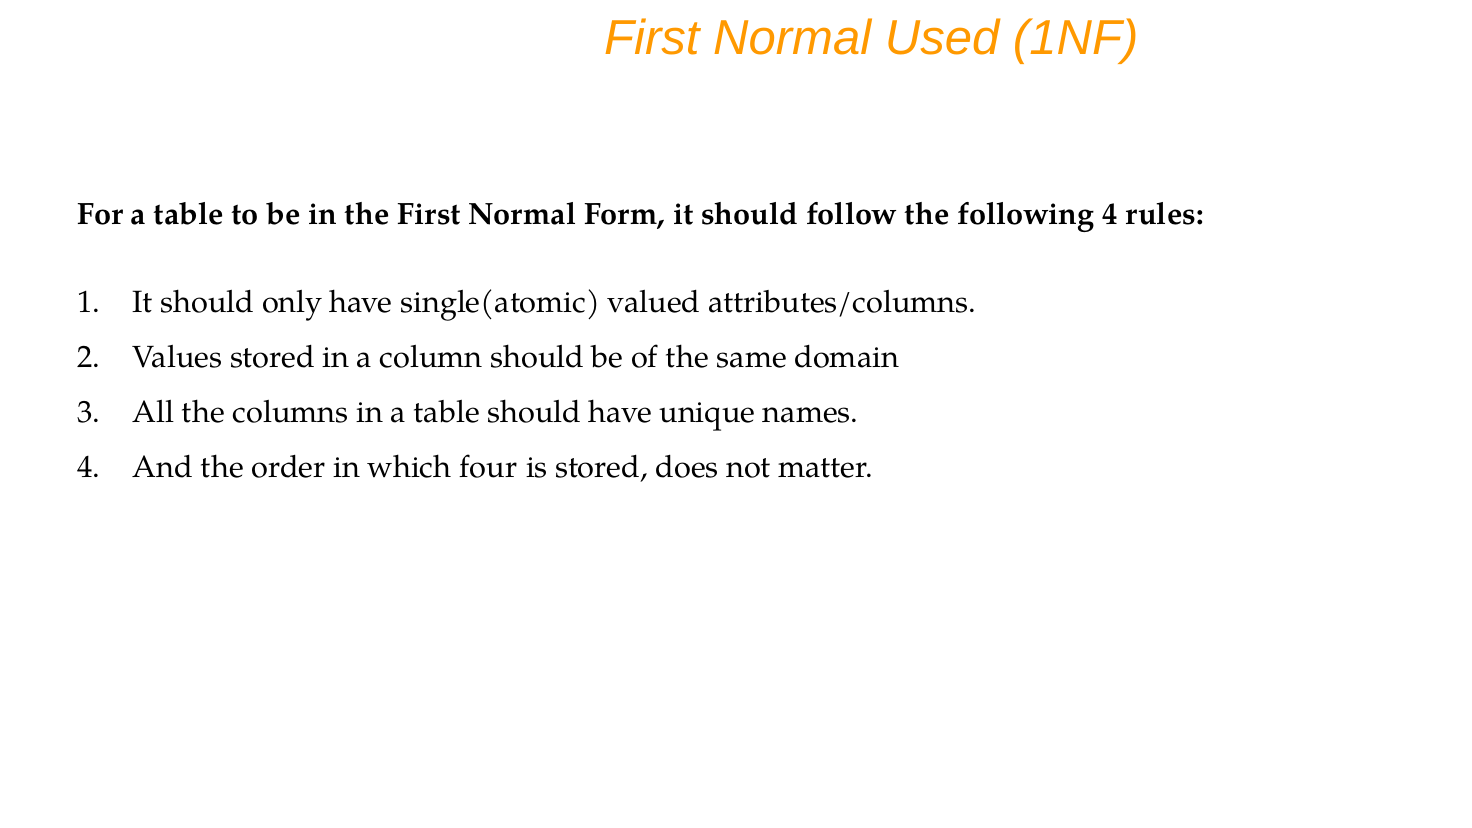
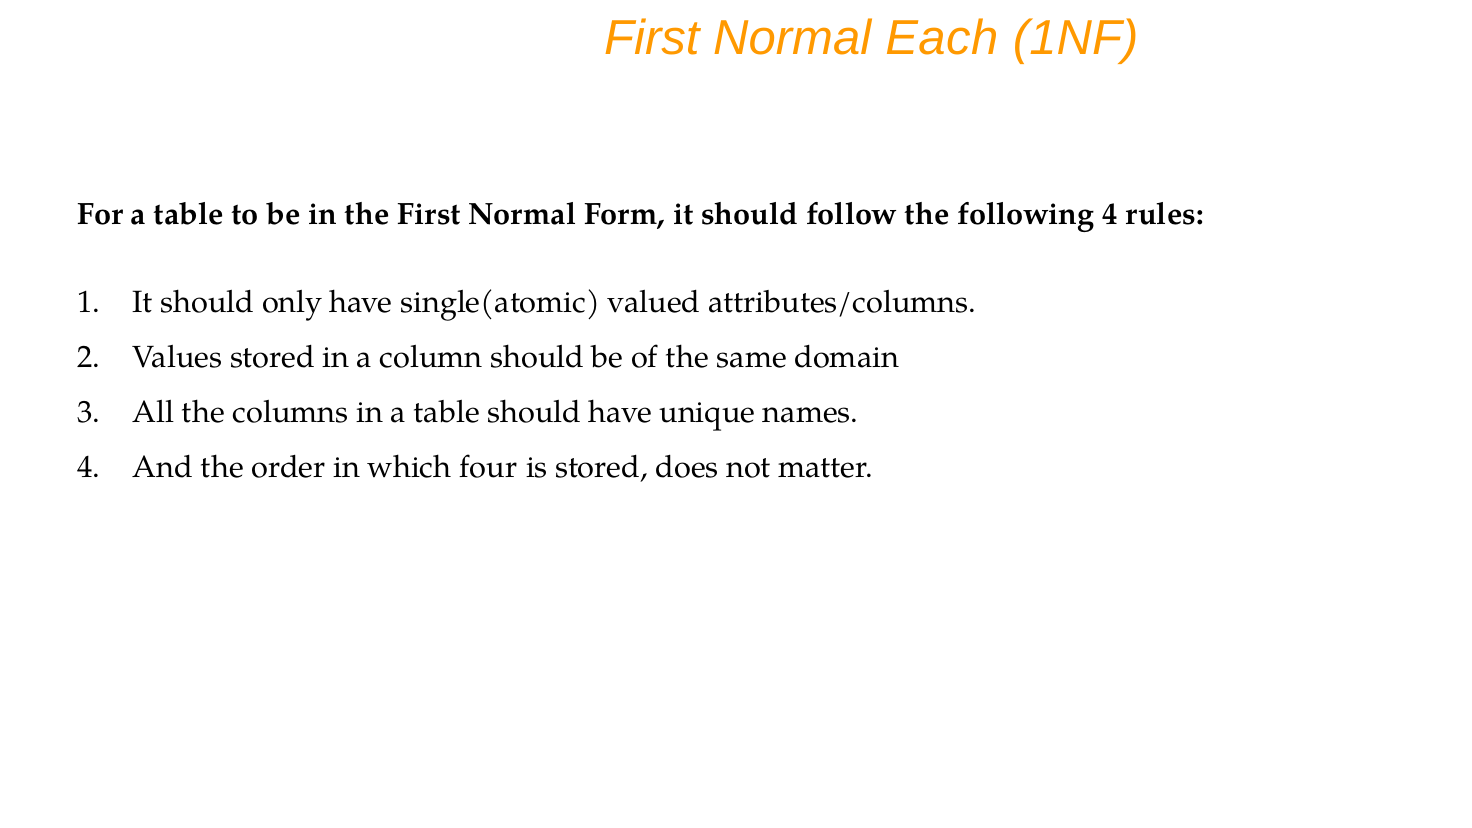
Used: Used -> Each
